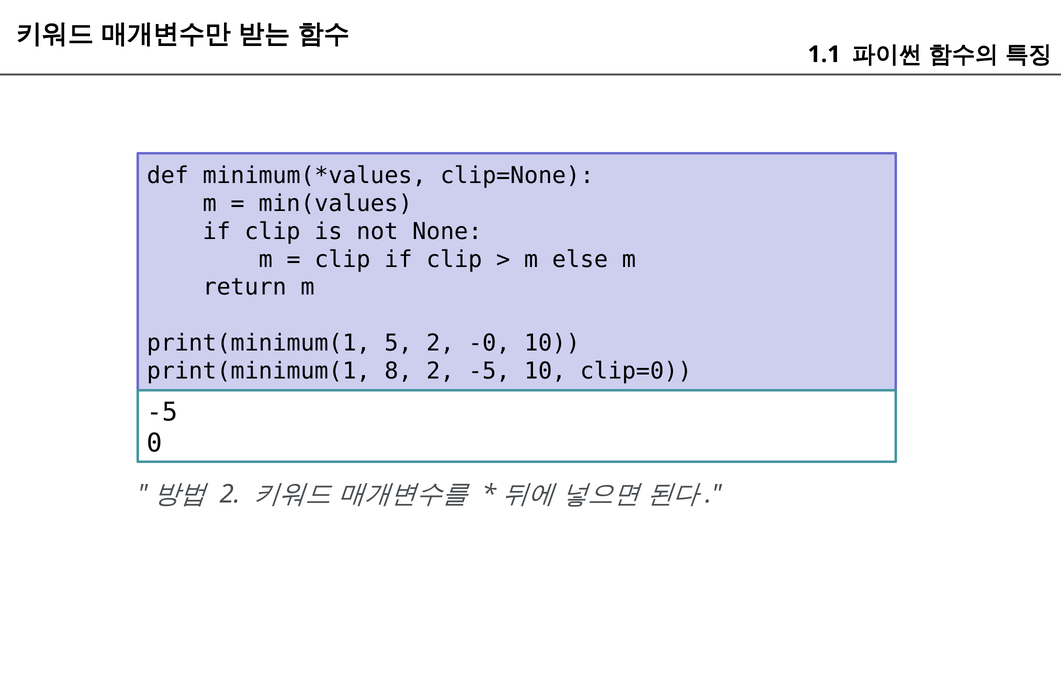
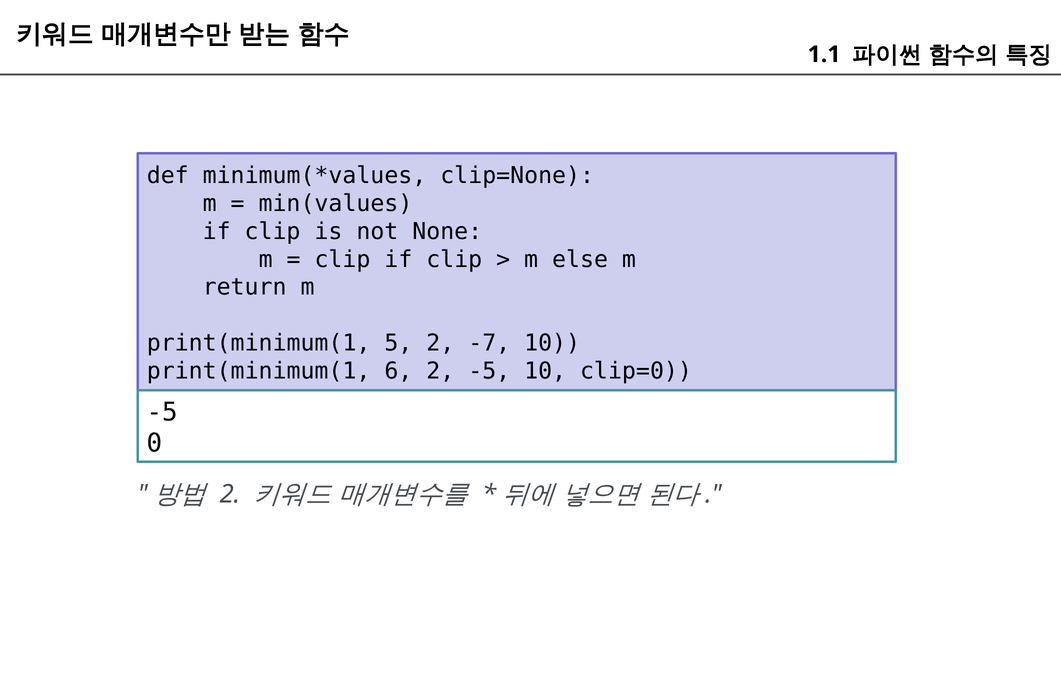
-0: -0 -> -7
8: 8 -> 6
